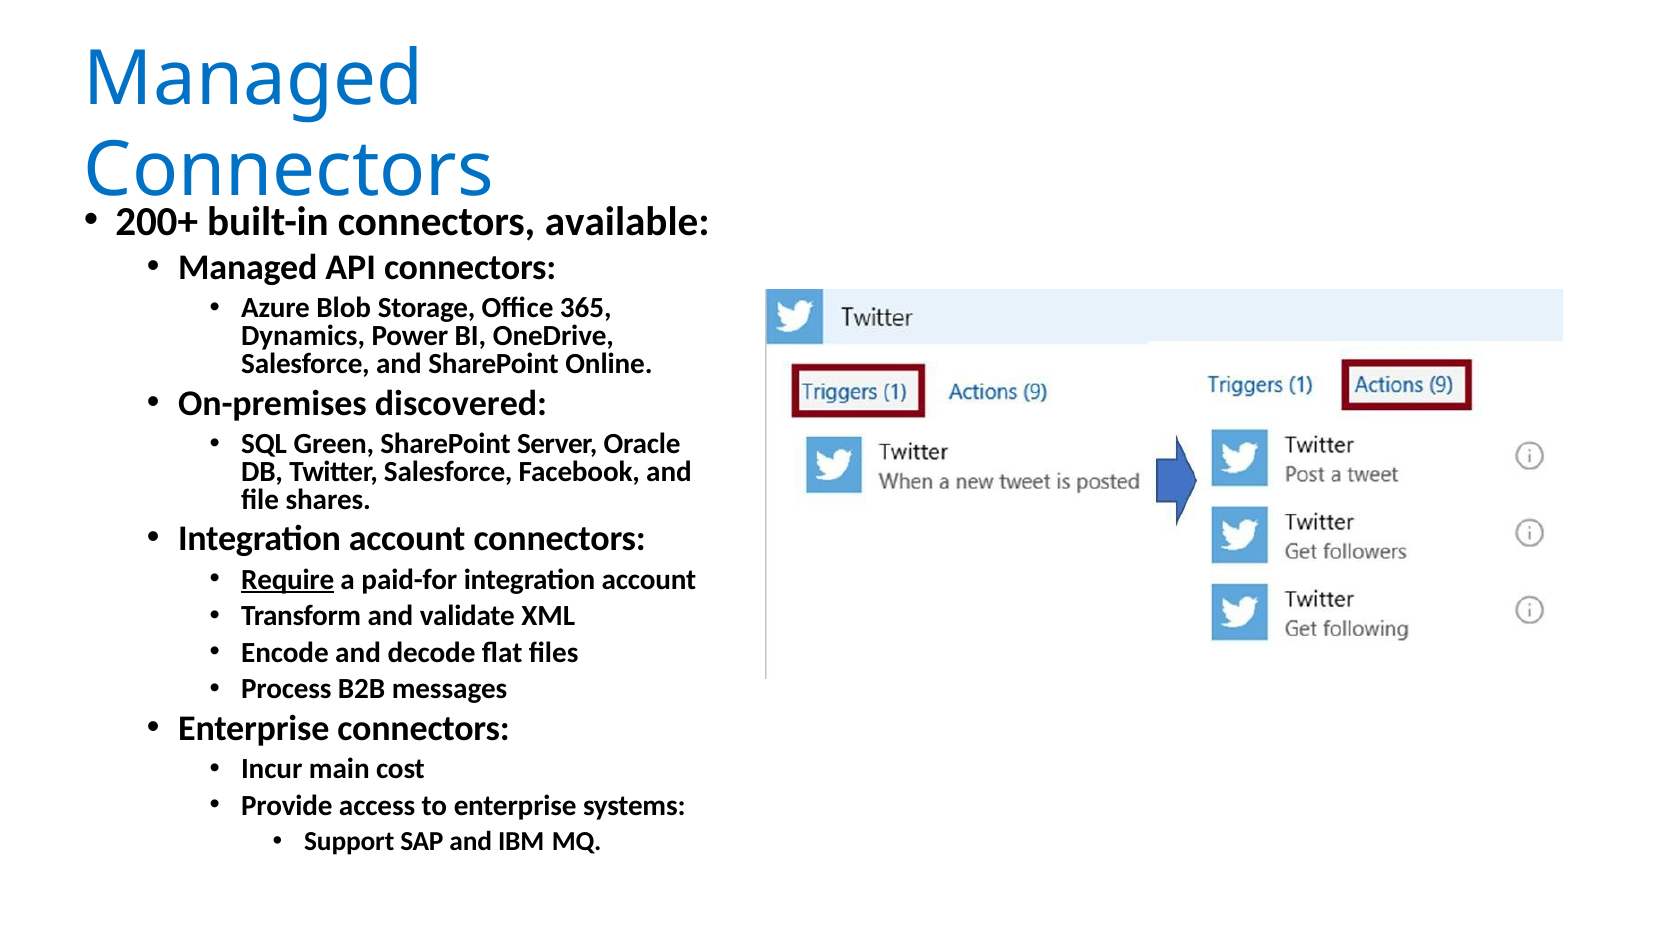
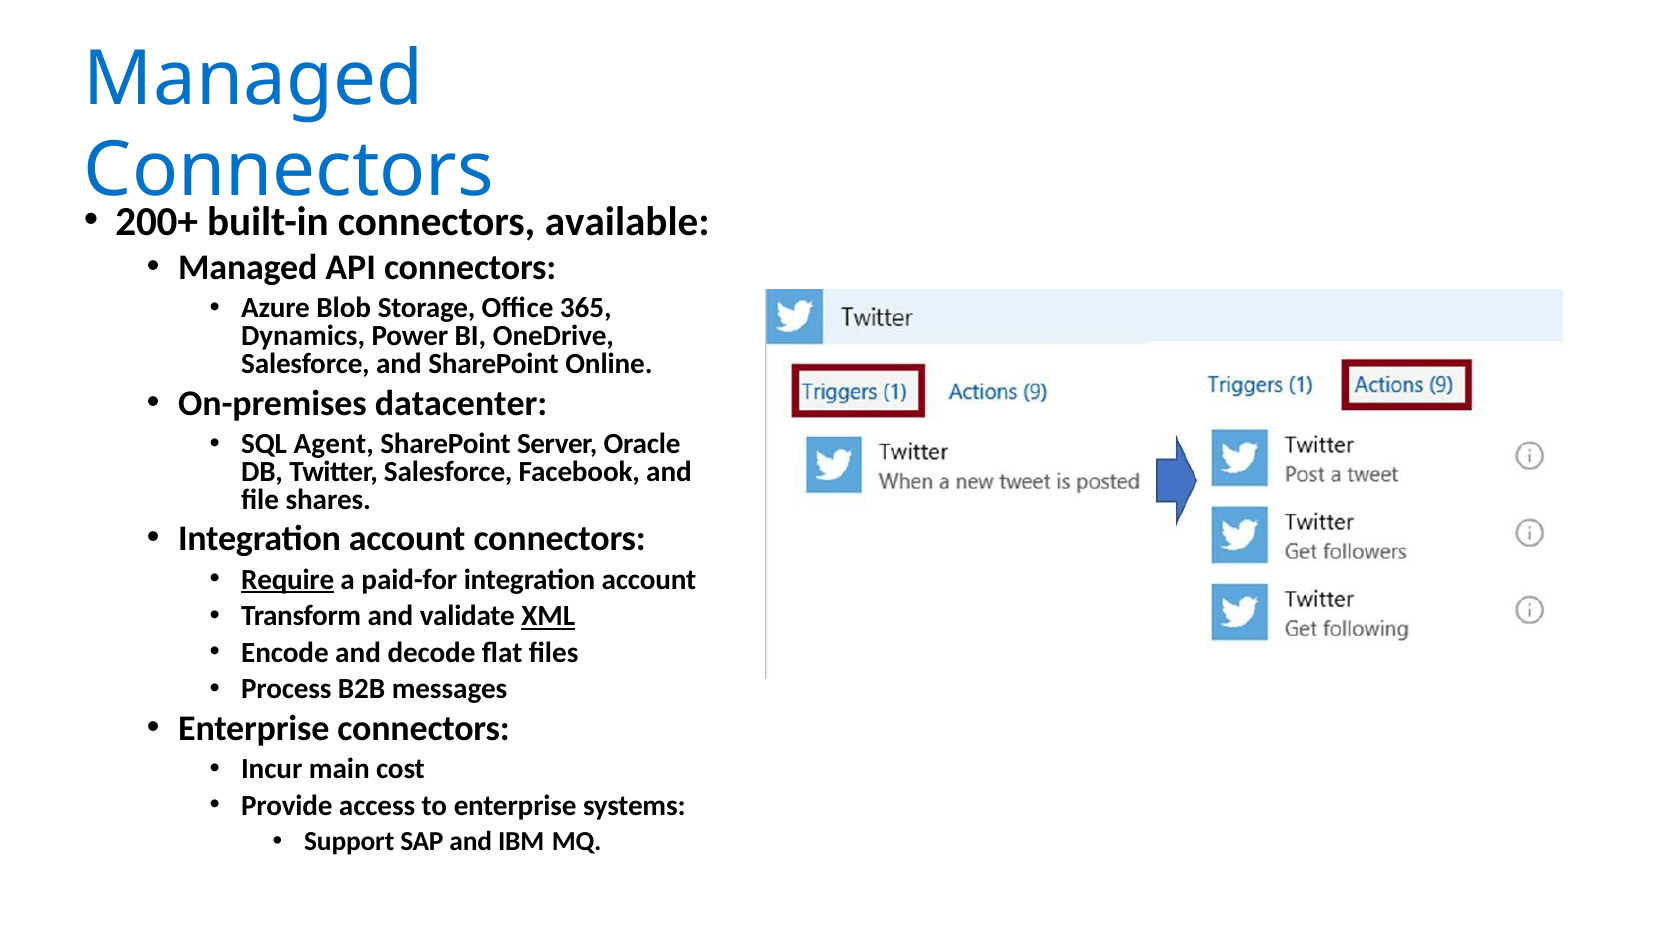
discovered: discovered -> datacenter
Green: Green -> Agent
XML underline: none -> present
